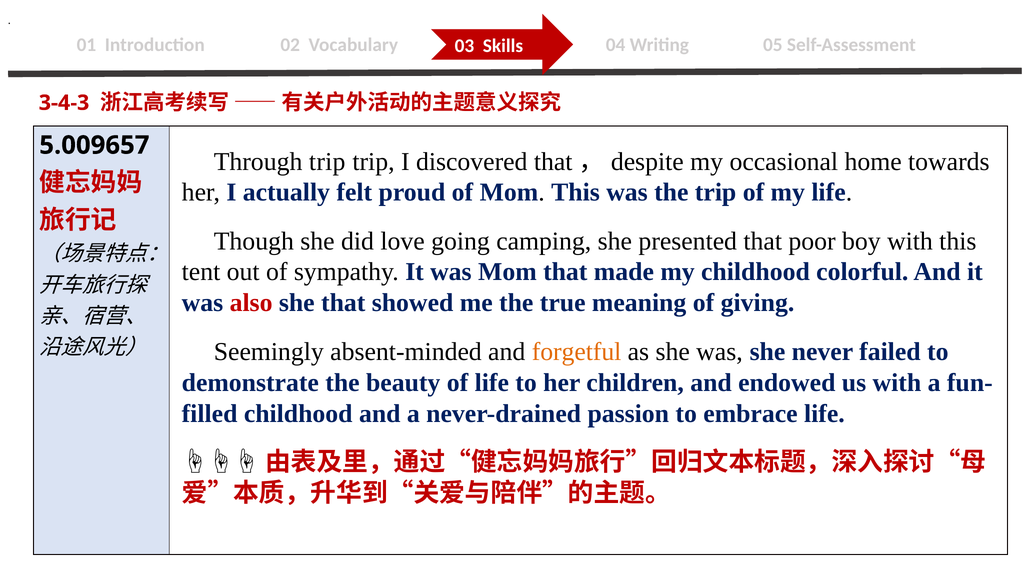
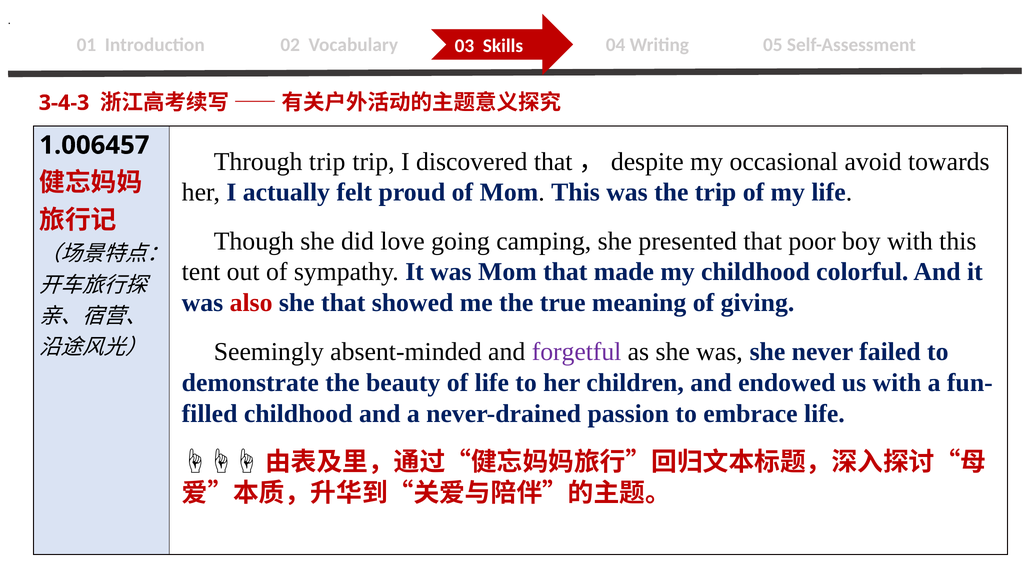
5.009657: 5.009657 -> 1.006457
home: home -> avoid
forgetful colour: orange -> purple
